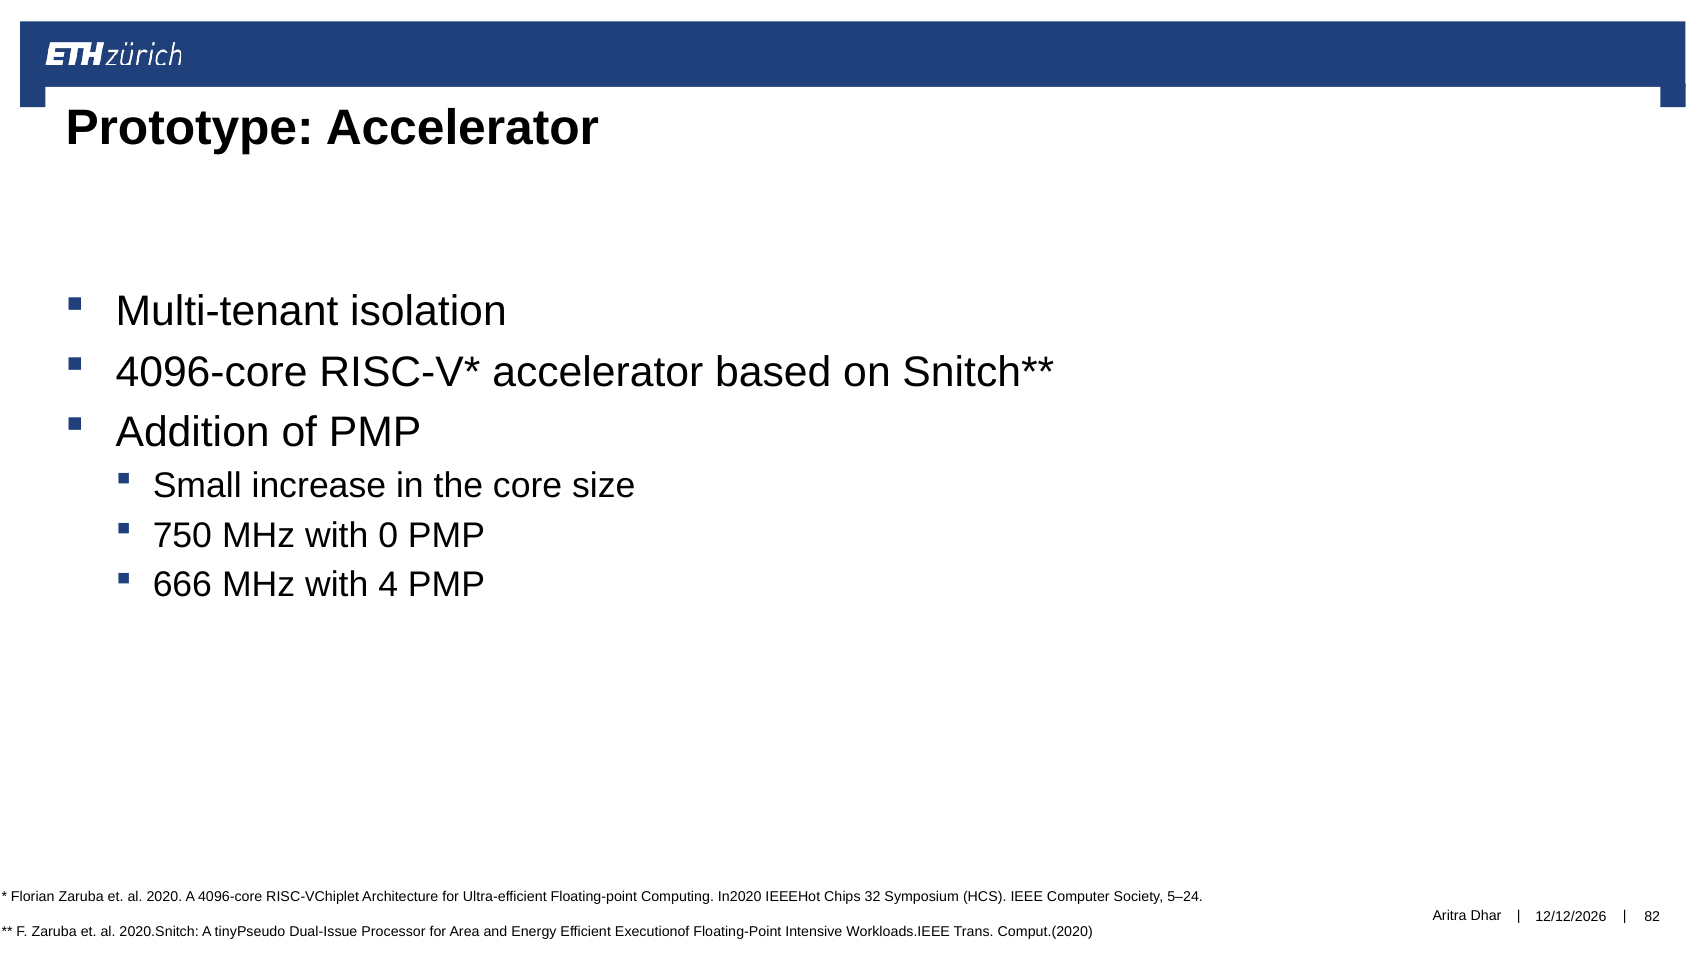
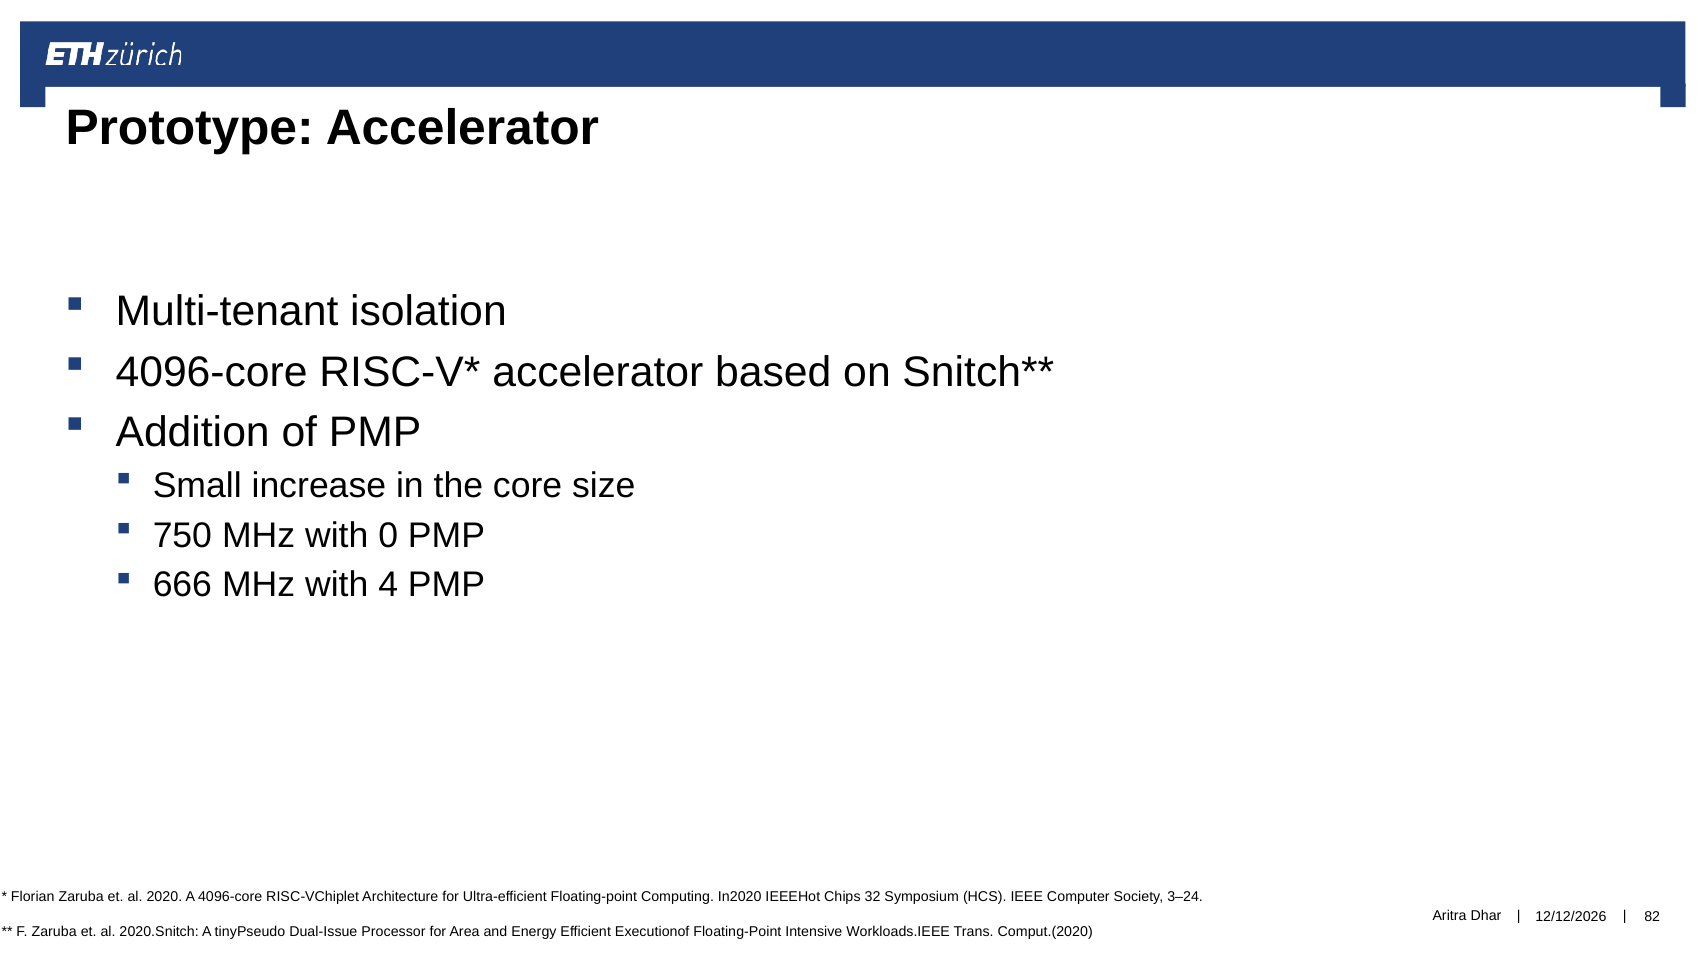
5–24: 5–24 -> 3–24
